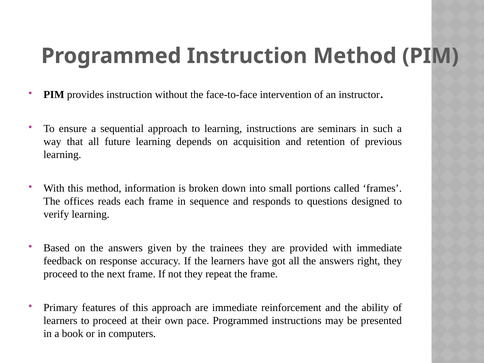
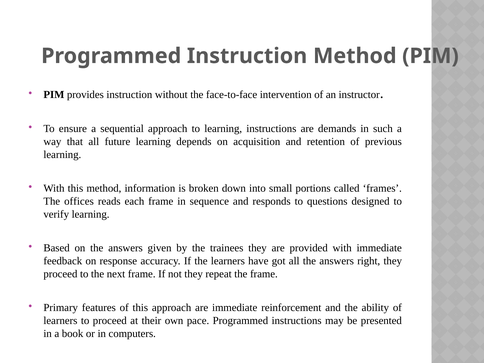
seminars: seminars -> demands
